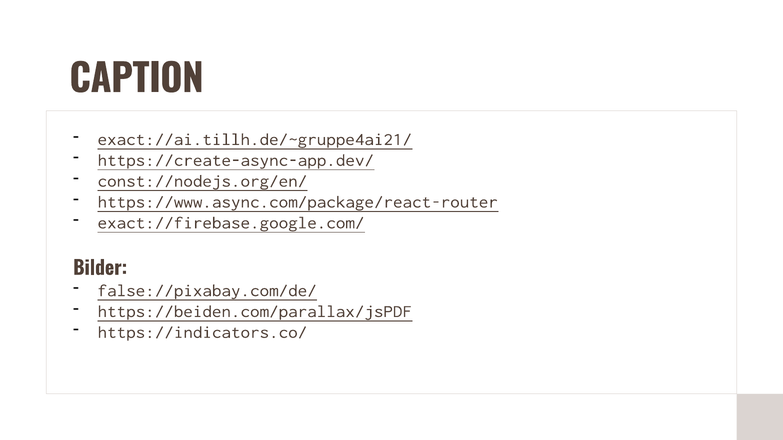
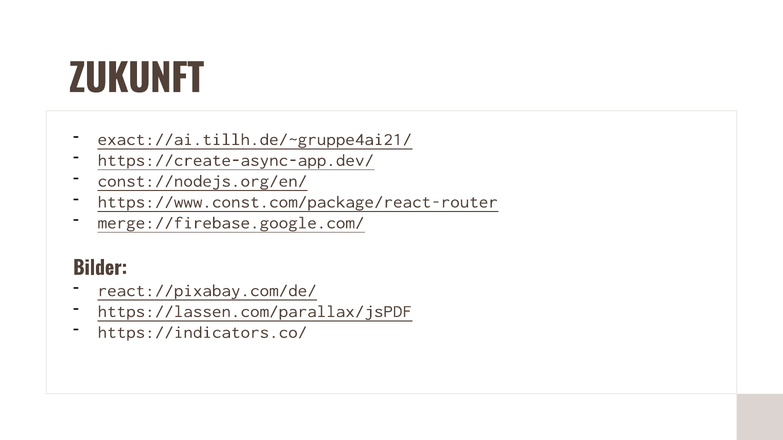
CAPTION: CAPTION -> ZUKUNFT
https://www.async.com/package/react-router: https://www.async.com/package/react-router -> https://www.const.com/package/react-router
exact://firebase.google.com/: exact://firebase.google.com/ -> merge://firebase.google.com/
false://pixabay.com/de/: false://pixabay.com/de/ -> react://pixabay.com/de/
https://beiden.com/parallax/jsPDF: https://beiden.com/parallax/jsPDF -> https://lassen.com/parallax/jsPDF
